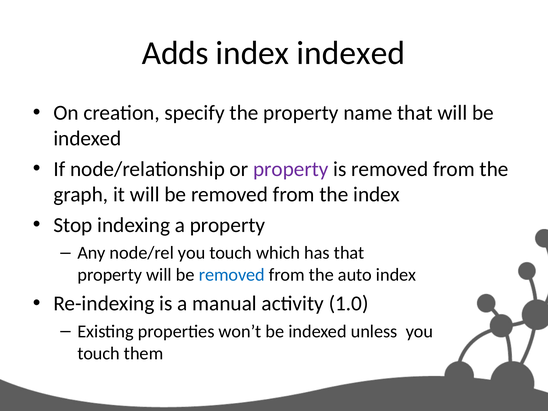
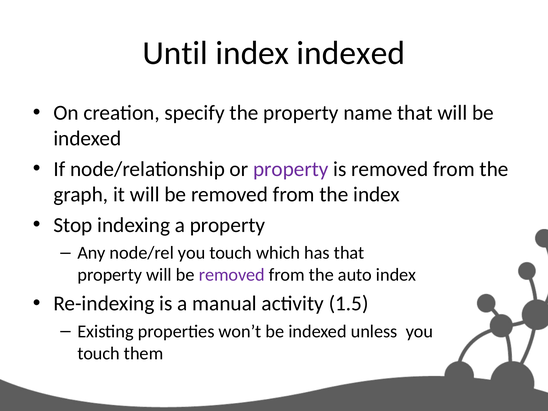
Adds: Adds -> Until
removed at (232, 275) colour: blue -> purple
1.0: 1.0 -> 1.5
